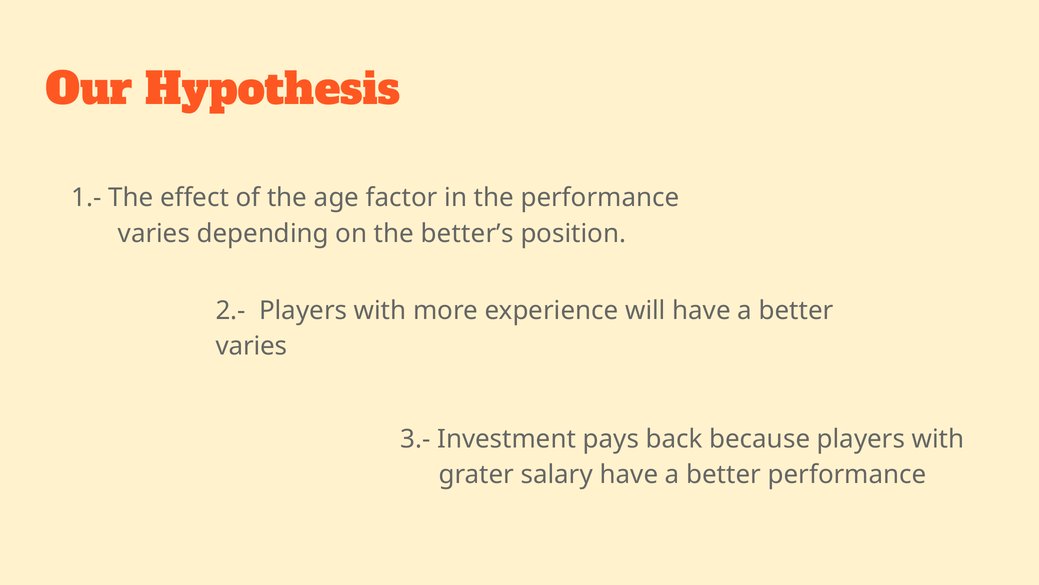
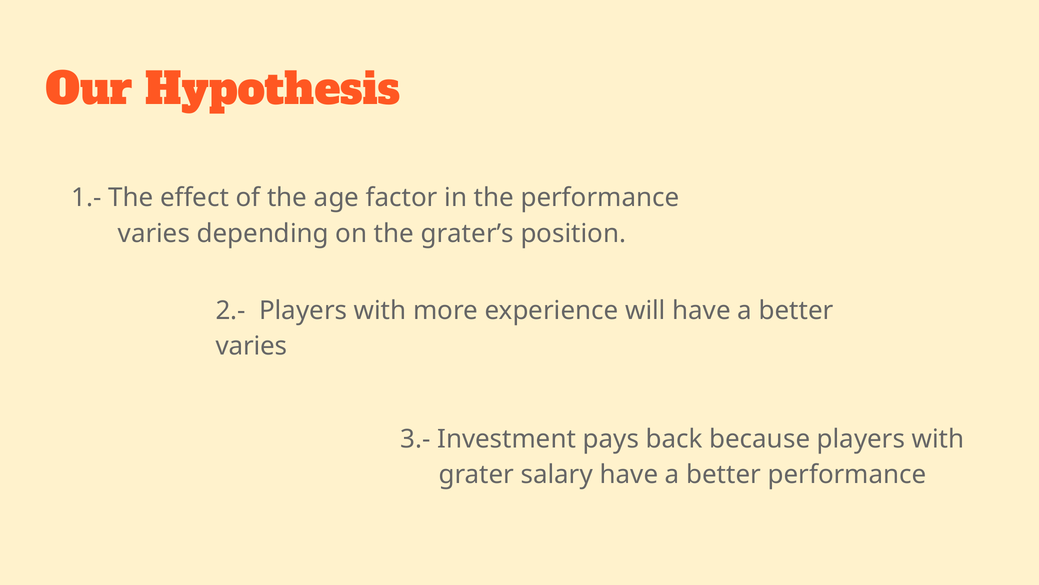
better’s: better’s -> grater’s
